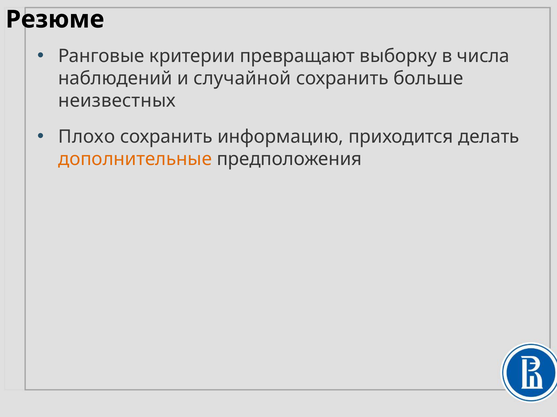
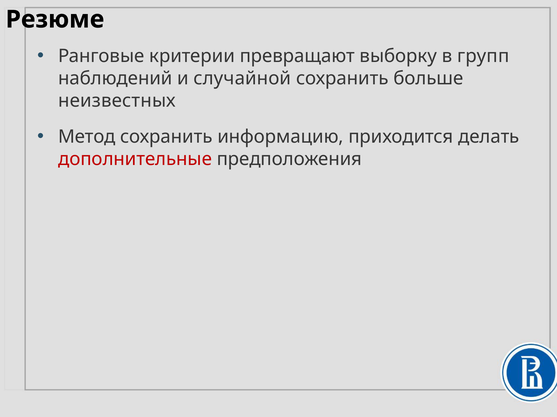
числа: числа -> групп
Плохо: Плохо -> Метод
дополнительные colour: orange -> red
